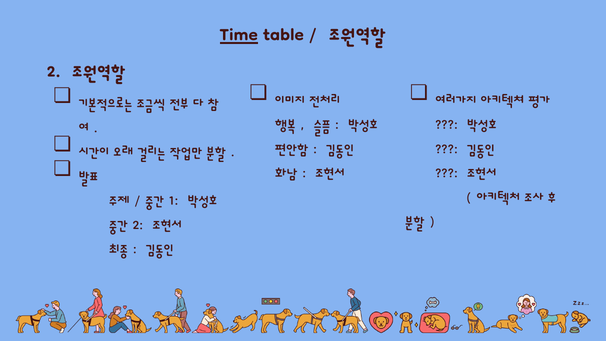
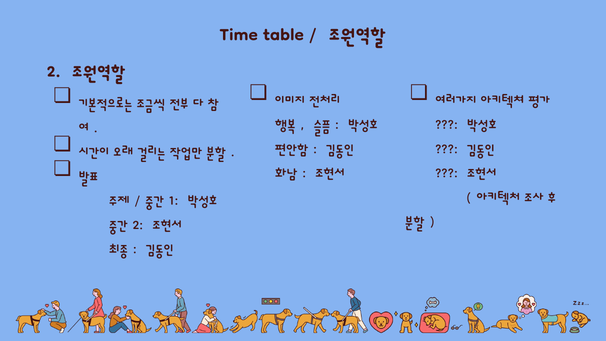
Time underline: present -> none
